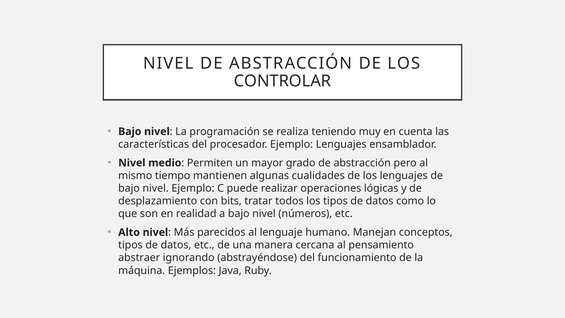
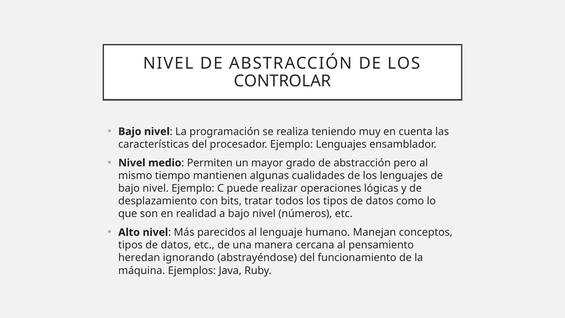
abstraer: abstraer -> heredan
